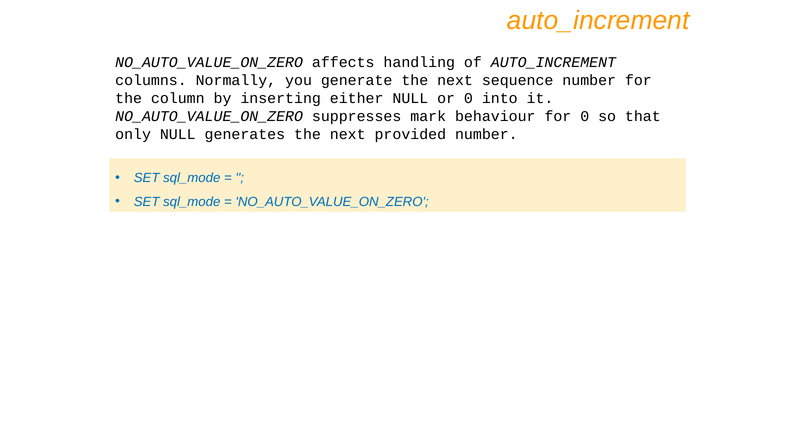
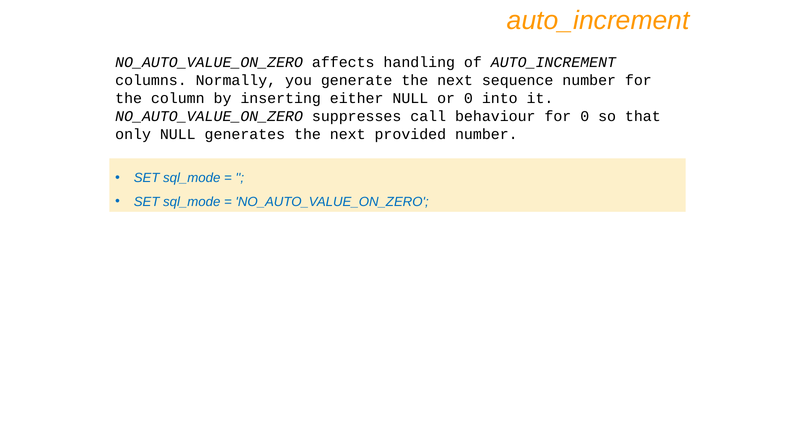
mark: mark -> call
